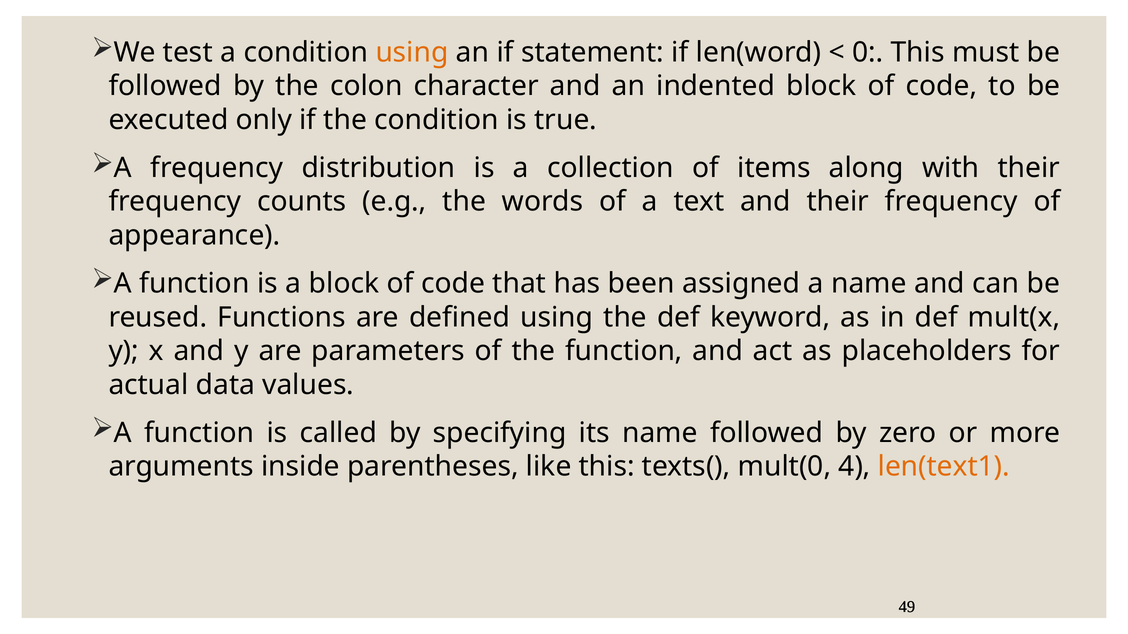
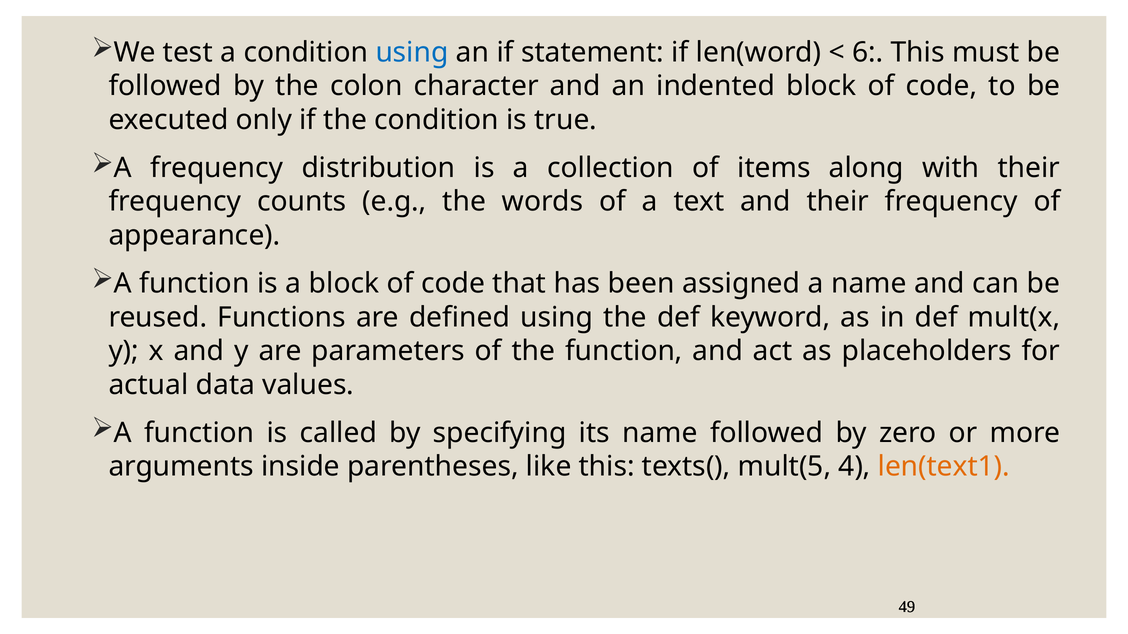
using at (412, 52) colour: orange -> blue
0: 0 -> 6
mult(0: mult(0 -> mult(5
